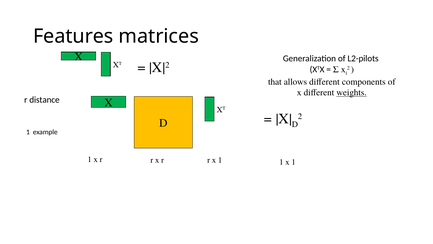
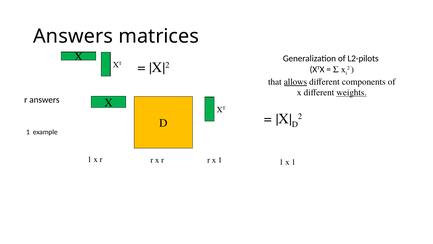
Features at (73, 36): Features -> Answers
allows underline: none -> present
r distance: distance -> answers
